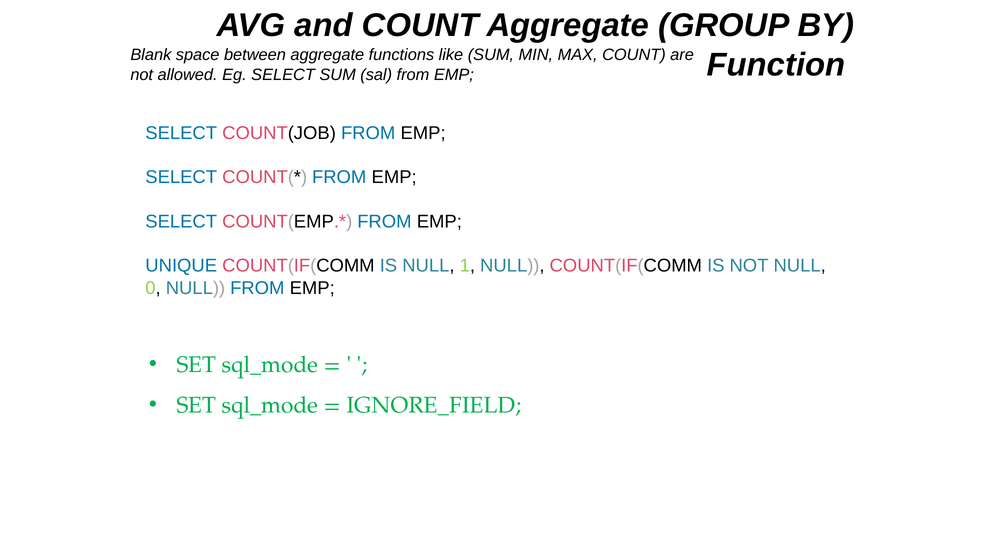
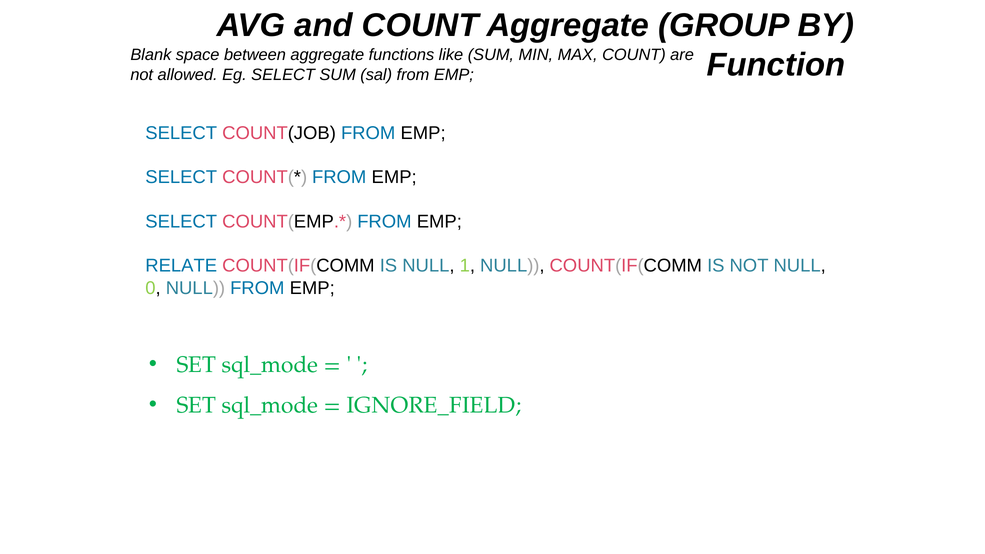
UNIQUE: UNIQUE -> RELATE
